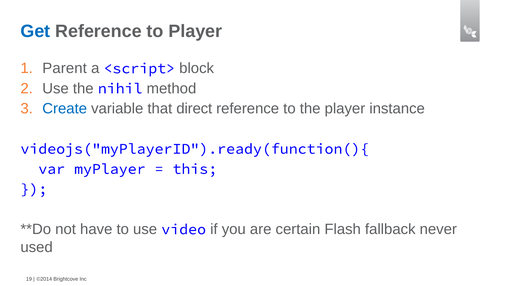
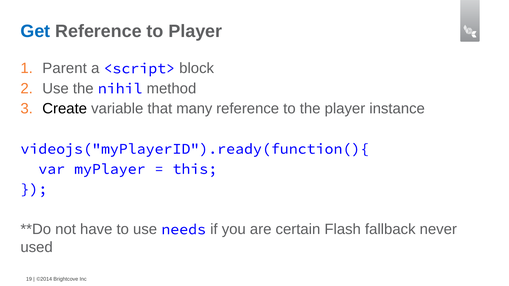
Create colour: blue -> black
direct: direct -> many
video: video -> needs
